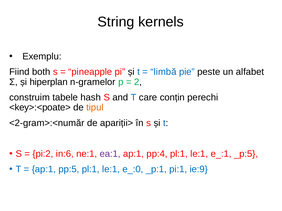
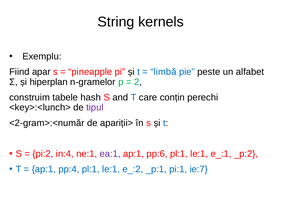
both: both -> apar
<key>:<poate>: <key>:<poate> -> <key>:<lunch>
tipul colour: orange -> purple
in:6: in:6 -> in:4
pp:4: pp:4 -> pp:6
_p:5: _p:5 -> _p:2
pp:5: pp:5 -> pp:4
e_:0: e_:0 -> e_:2
ie:9: ie:9 -> ie:7
